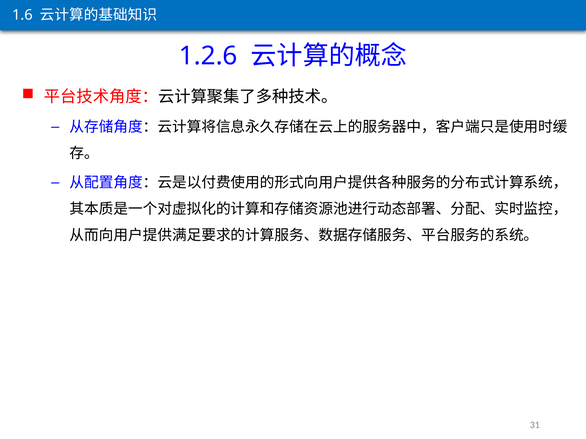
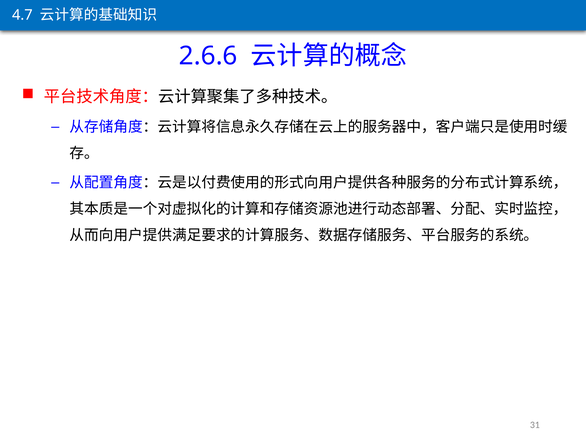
1.6: 1.6 -> 4.7
1.2.6: 1.2.6 -> 2.6.6
